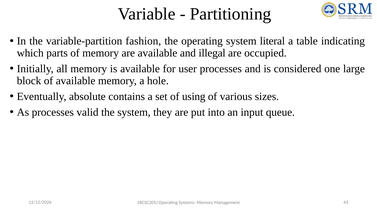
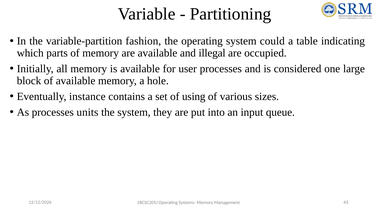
literal: literal -> could
absolute: absolute -> instance
valid: valid -> units
